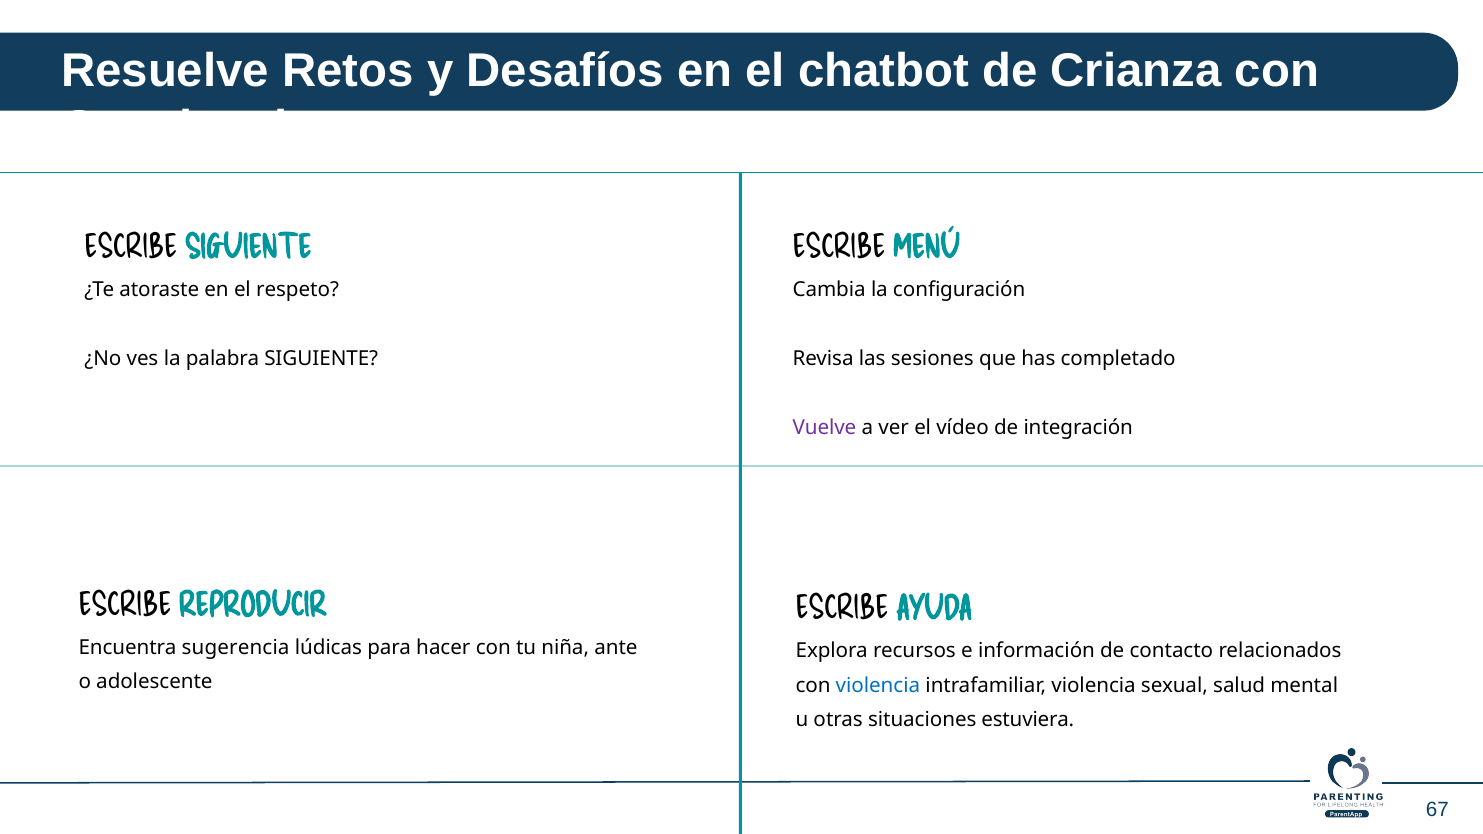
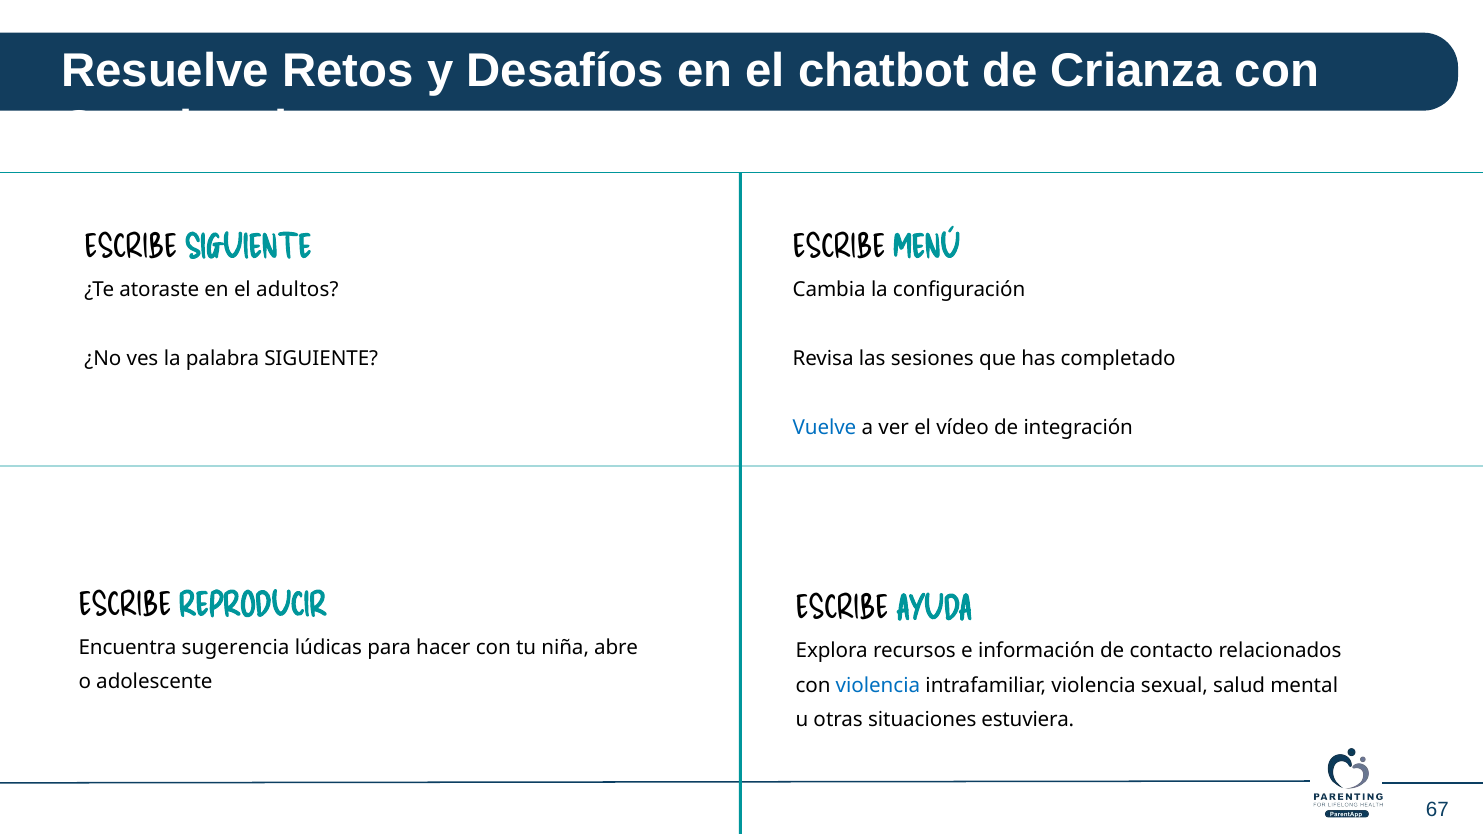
respeto: respeto -> adultos
Vuelve colour: purple -> blue
ante: ante -> abre
